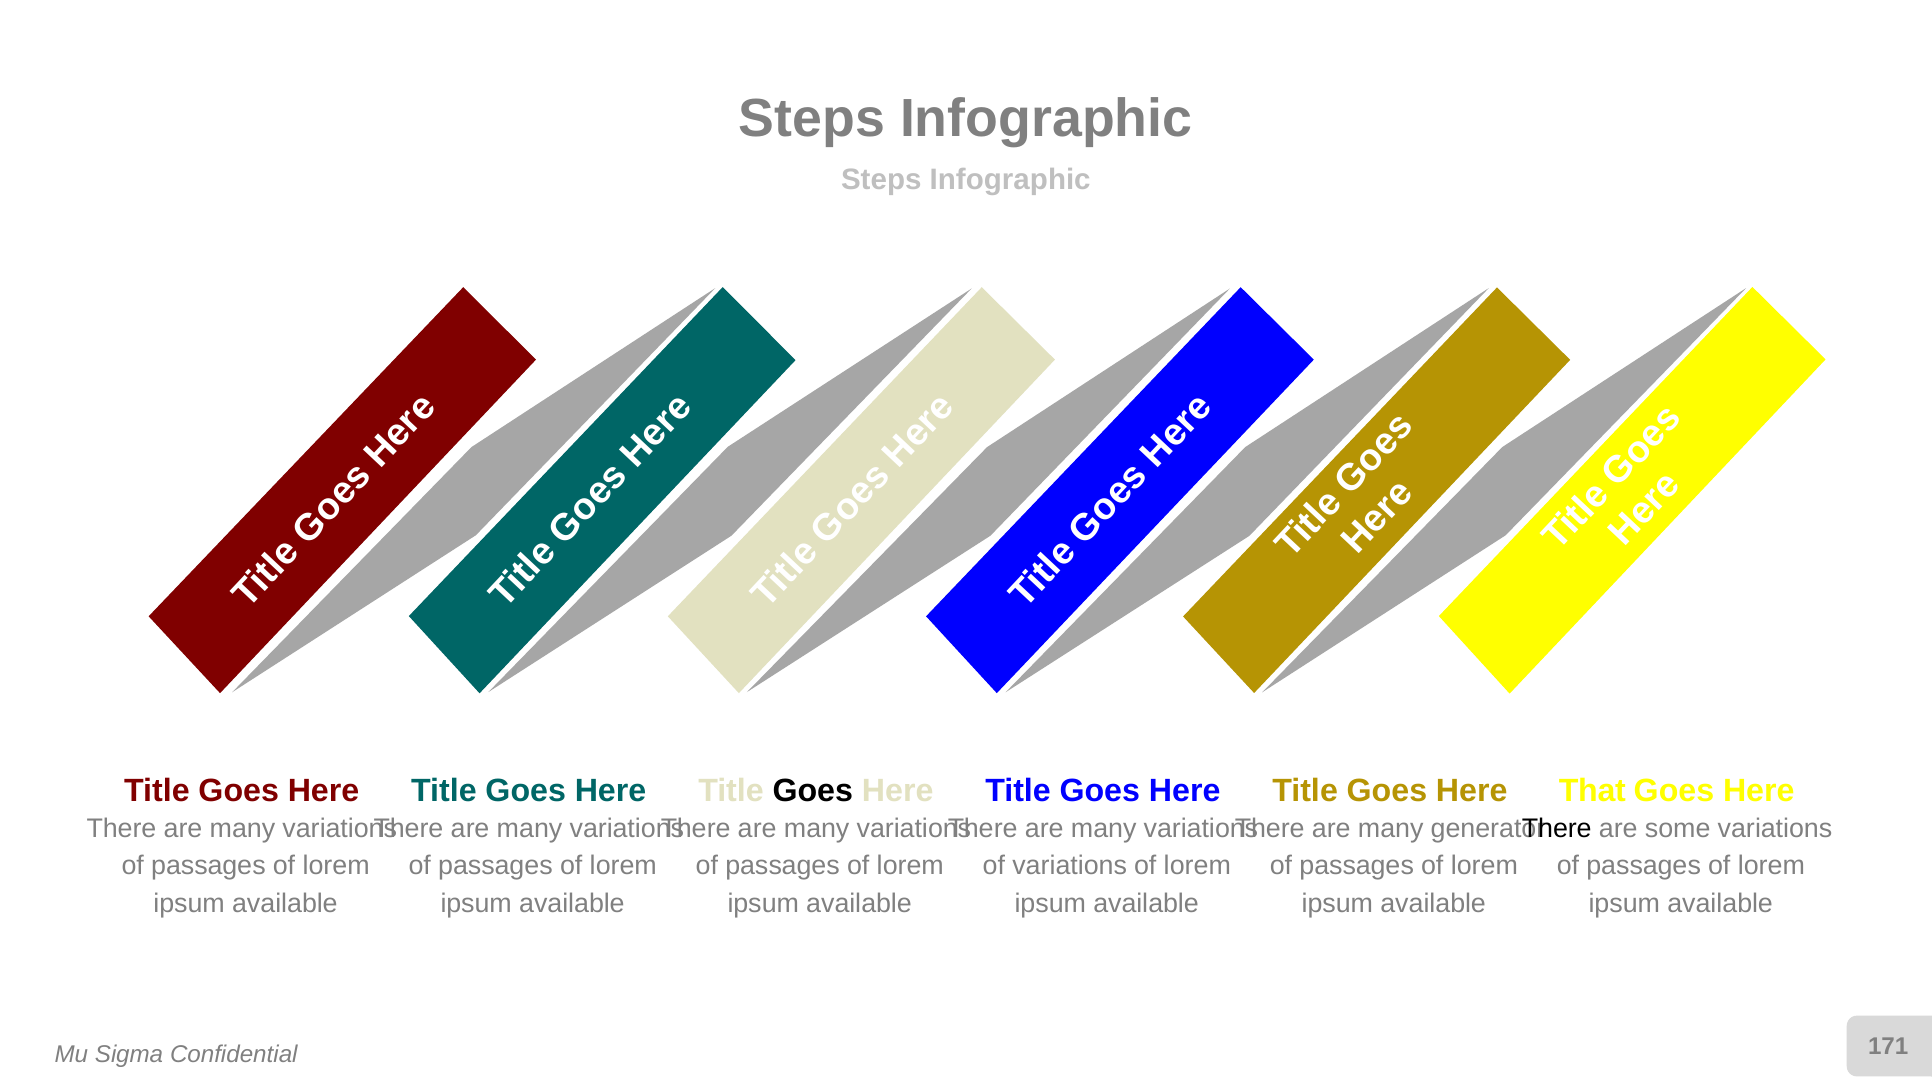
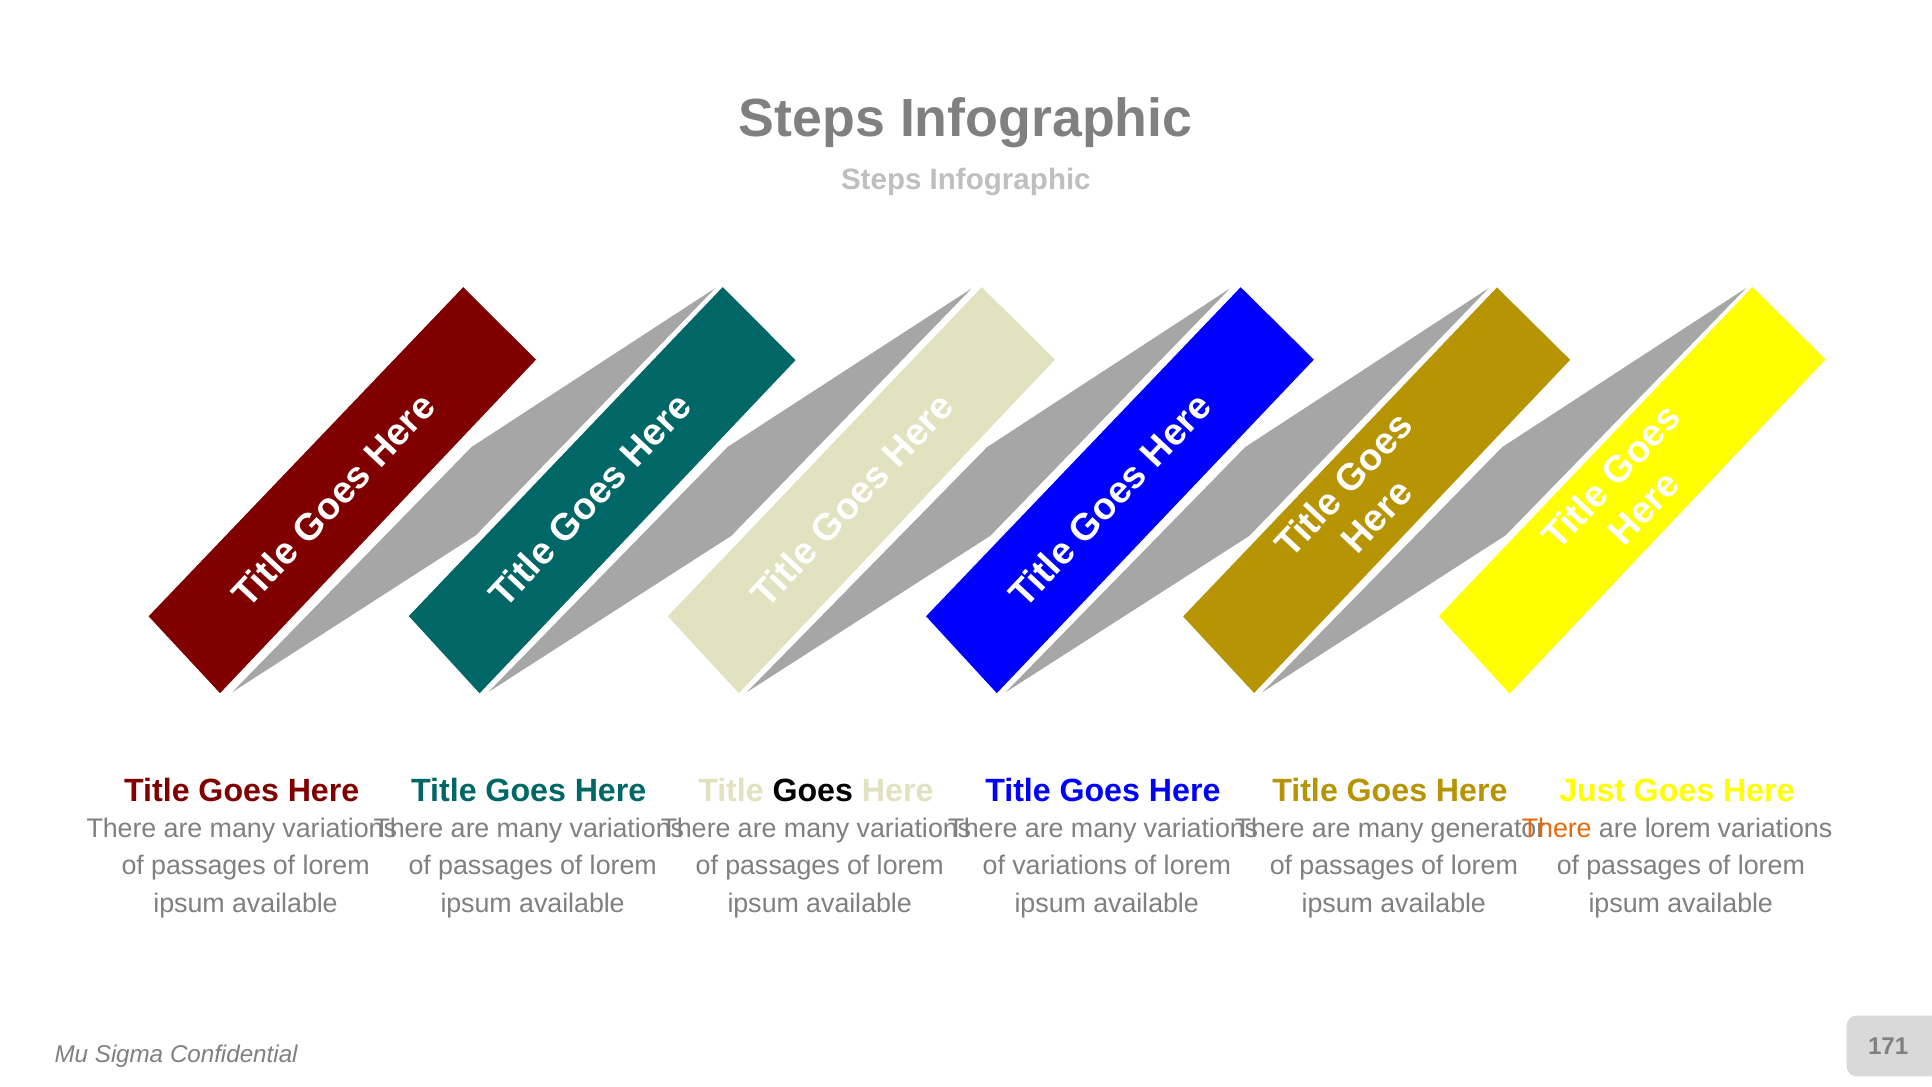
That: That -> Just
There at (1557, 828) colour: black -> orange
are some: some -> lorem
